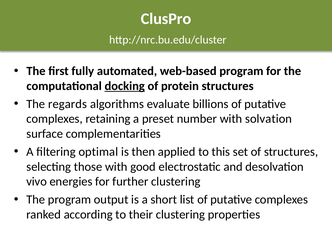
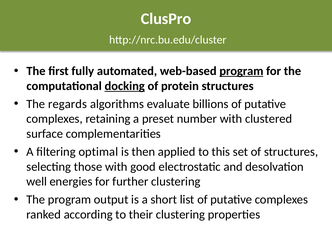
program at (241, 71) underline: none -> present
solvation: solvation -> clustered
vivo: vivo -> well
